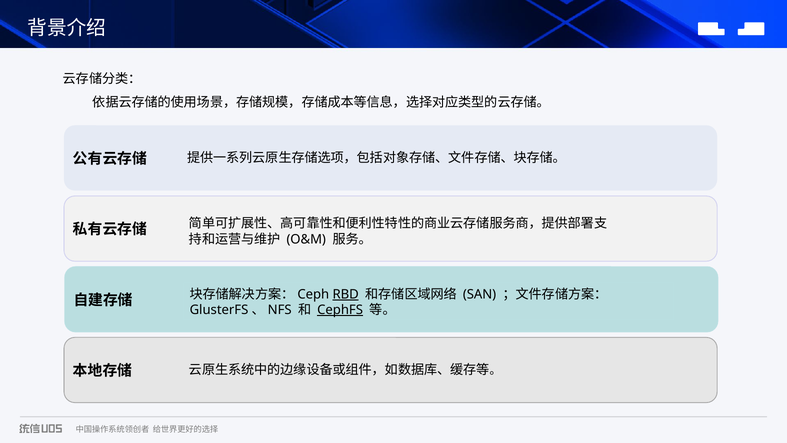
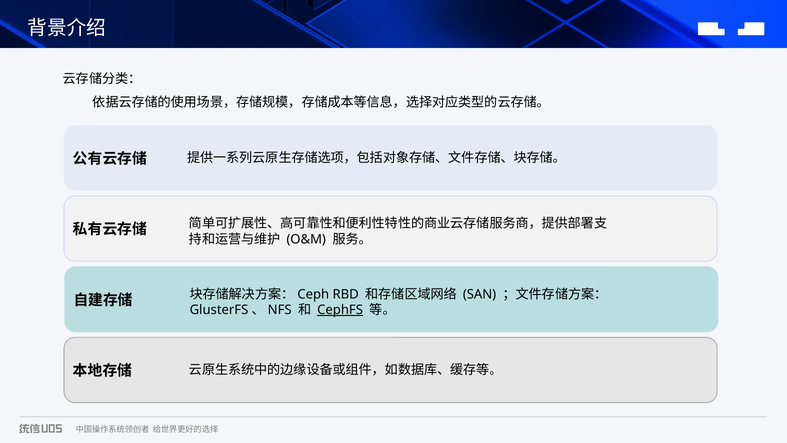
RBD underline: present -> none
